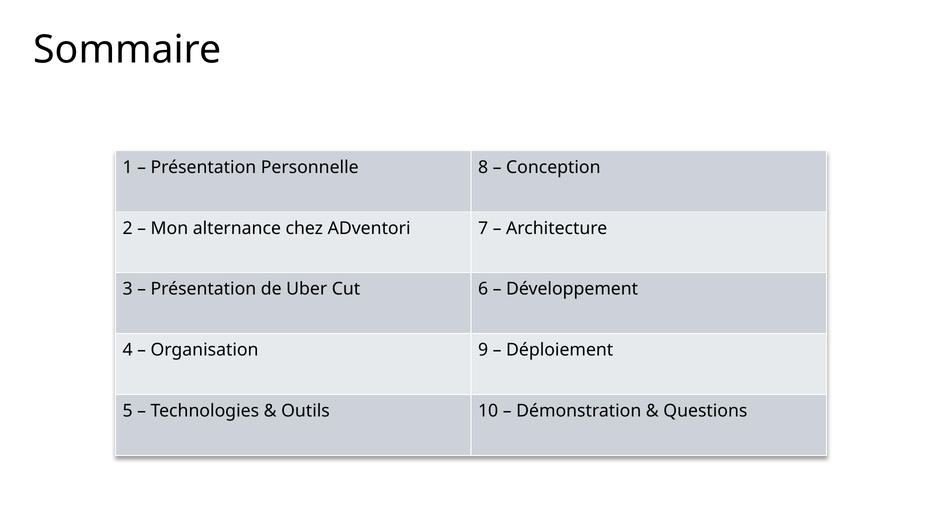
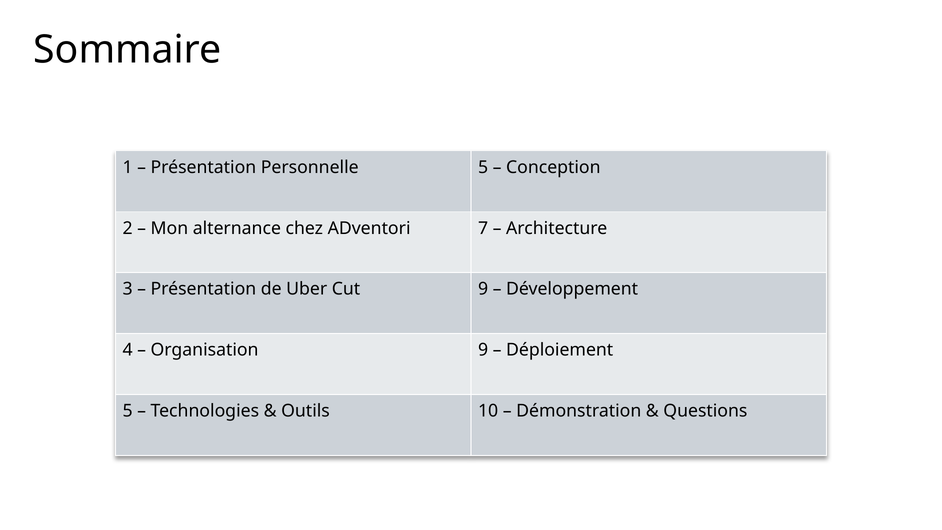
Personnelle 8: 8 -> 5
Cut 6: 6 -> 9
